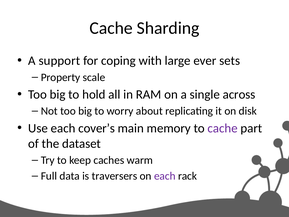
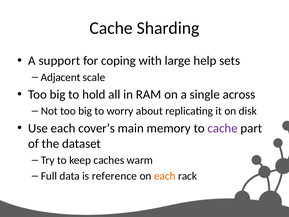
ever: ever -> help
Property: Property -> Adjacent
traversers: traversers -> reference
each at (165, 176) colour: purple -> orange
